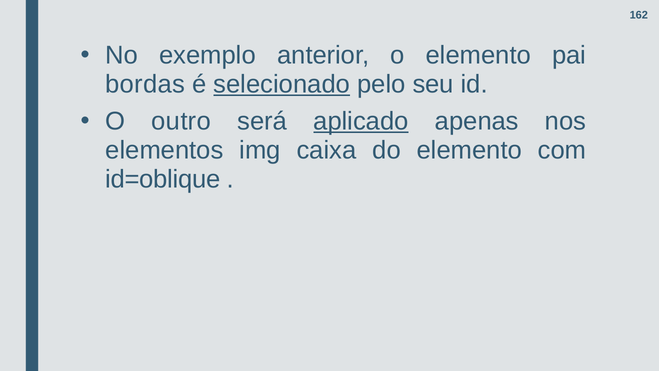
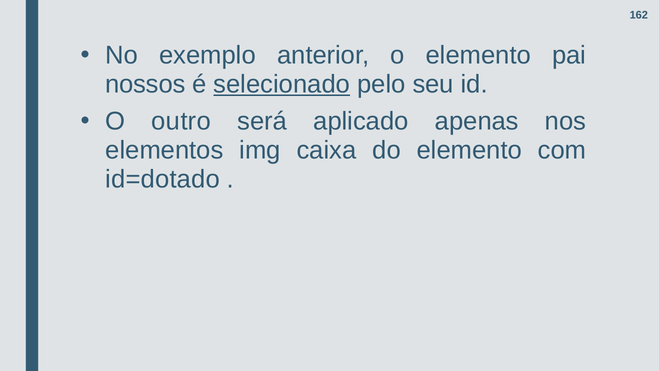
bordas: bordas -> nossos
aplicado underline: present -> none
id=oblique: id=oblique -> id=dotado
